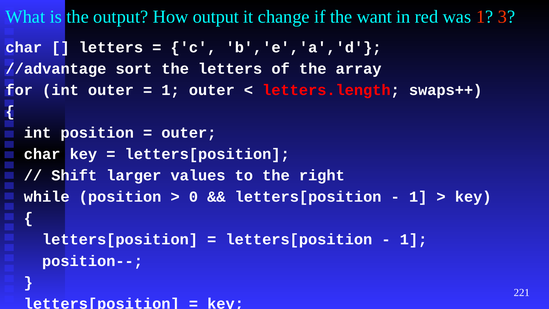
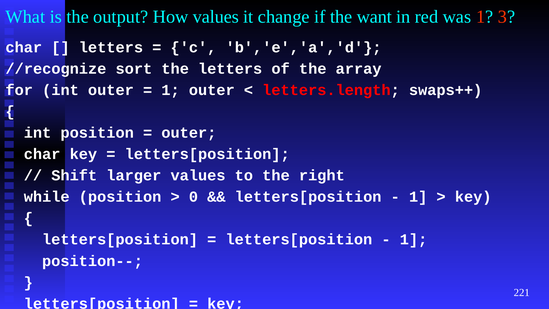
How output: output -> values
//advantage: //advantage -> //recognize
